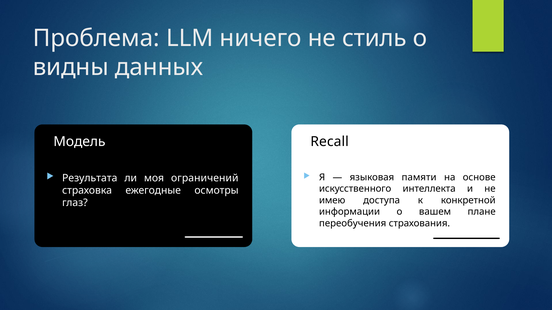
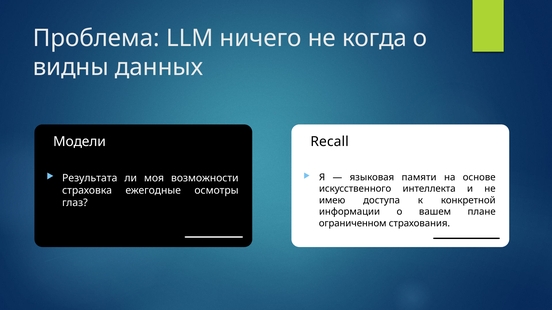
стиль: стиль -> когда
Модель: Модель -> Модели
ограничений: ограничений -> возможности
переобучения: переобучения -> ограниченном
